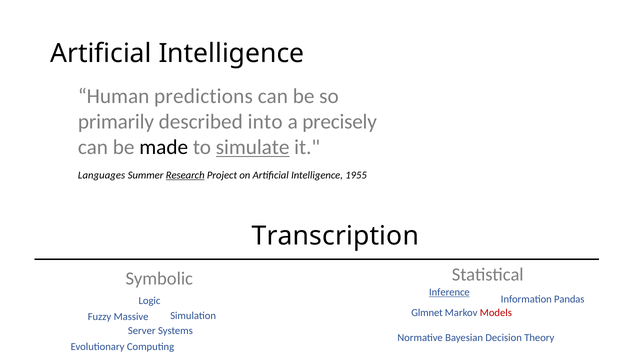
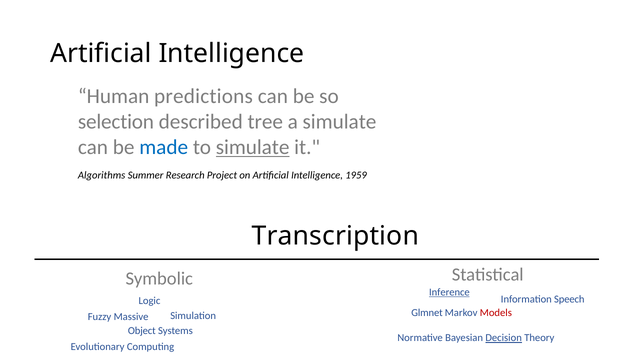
primarily: primarily -> selection
into: into -> tree
a precisely: precisely -> simulate
made colour: black -> blue
Languages: Languages -> Algorithms
Research underline: present -> none
1955: 1955 -> 1959
Pandas: Pandas -> Speech
Server: Server -> Object
Decision underline: none -> present
